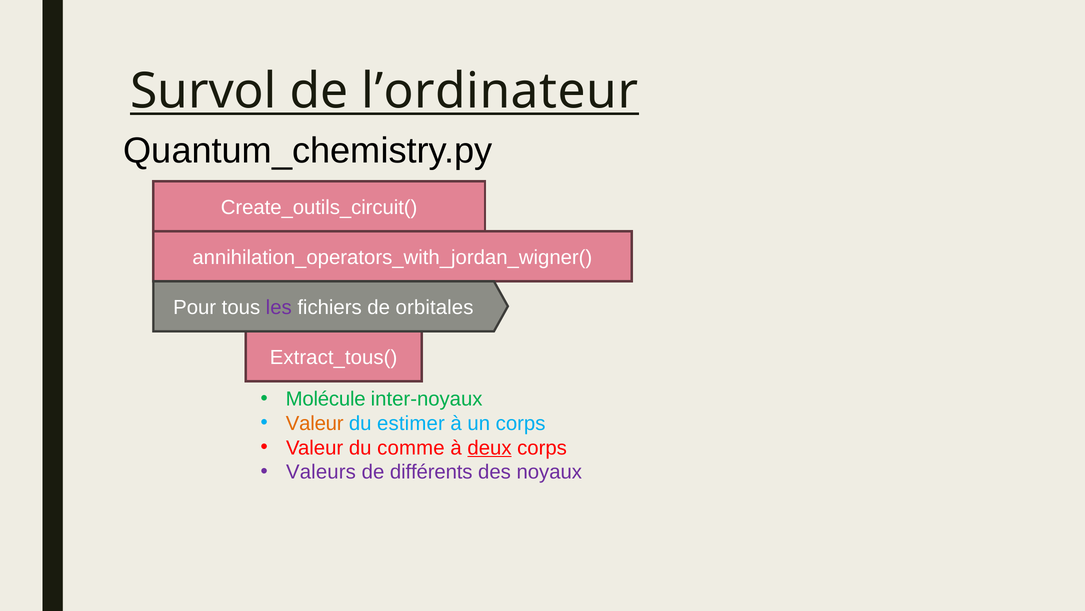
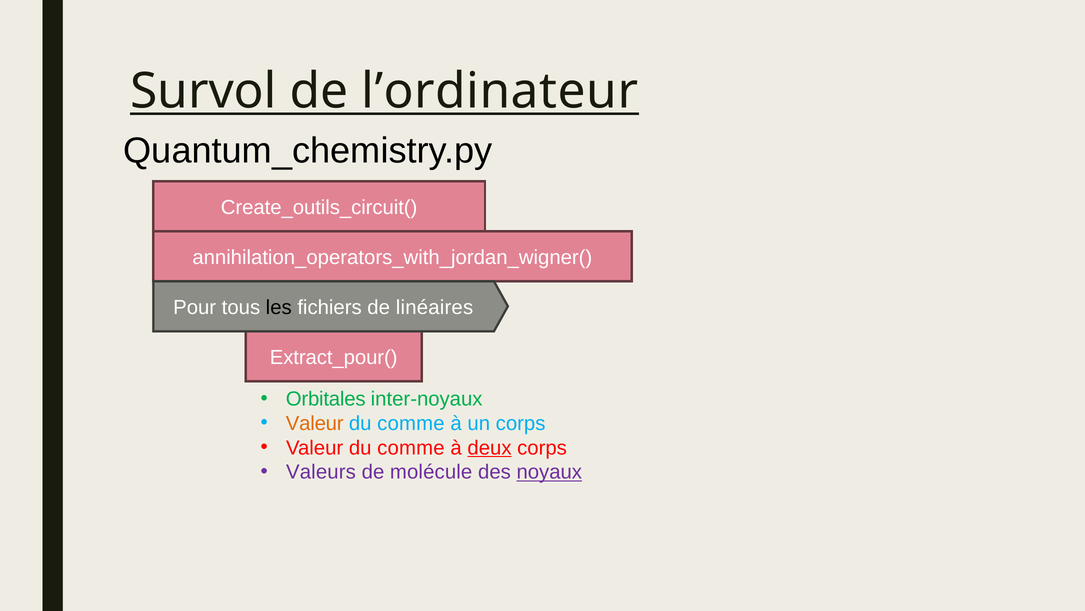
les colour: purple -> black
orbitales: orbitales -> linéaires
Extract_tous(: Extract_tous( -> Extract_pour(
Molécule: Molécule -> Orbitales
estimer at (411, 423): estimer -> comme
différents: différents -> molécule
noyaux underline: none -> present
